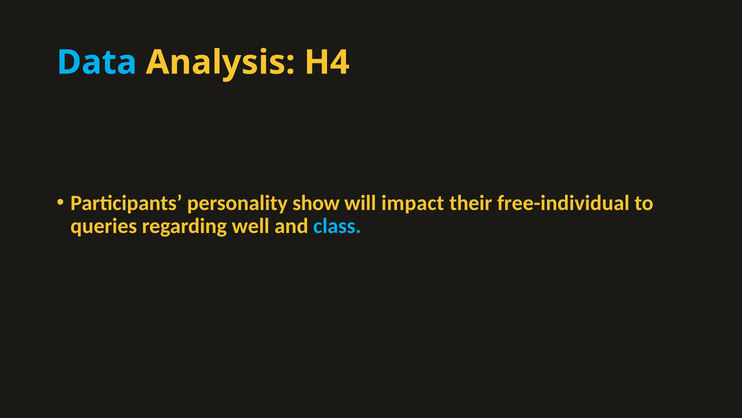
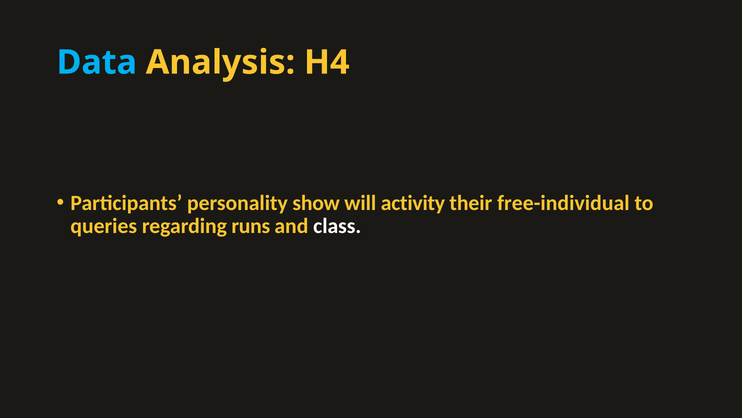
impact: impact -> activity
well: well -> runs
class colour: light blue -> white
